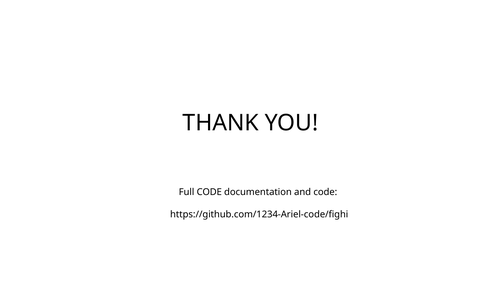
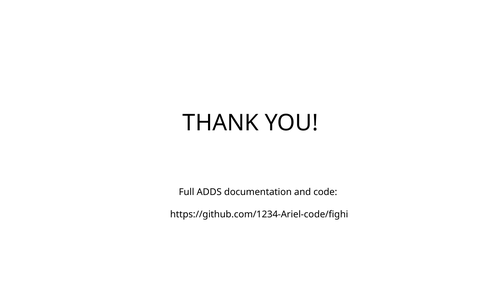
Full CODE: CODE -> ADDS
